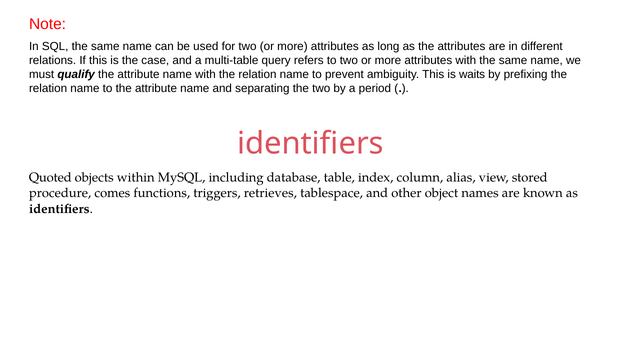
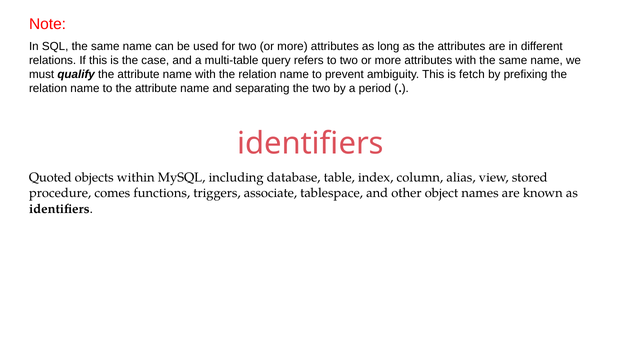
waits: waits -> fetch
retrieves: retrieves -> associate
